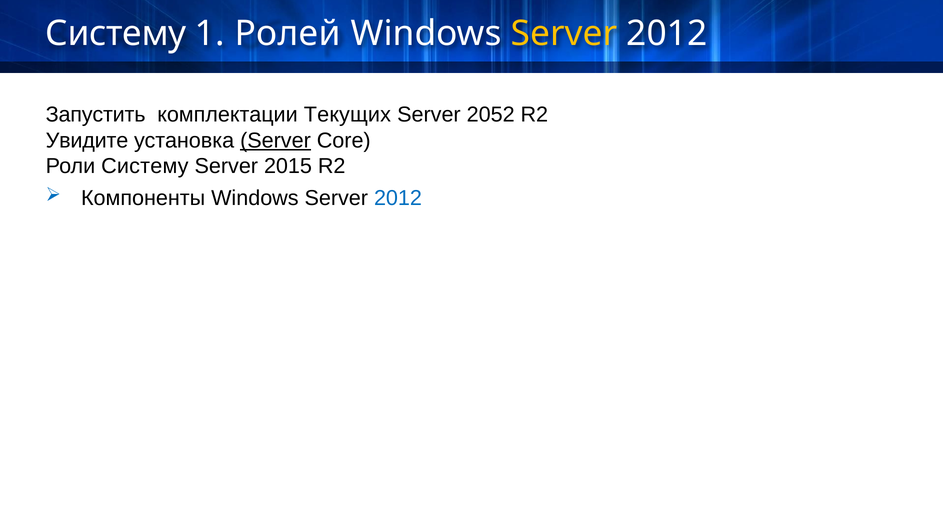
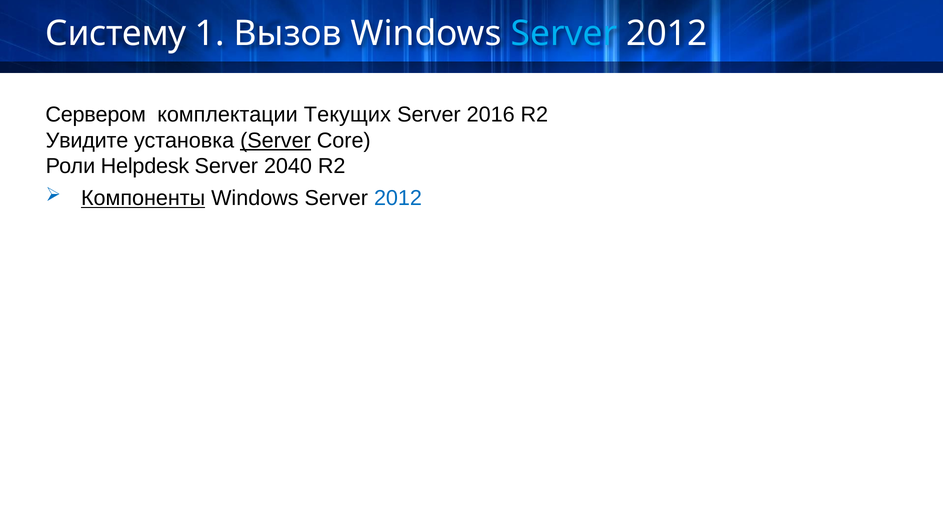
Ролей: Ролей -> Вызов
Server at (564, 33) colour: yellow -> light blue
Запустить: Запустить -> Сервером
2052: 2052 -> 2016
Роли Систему: Систему -> Helpdesk
2015: 2015 -> 2040
Компоненты underline: none -> present
